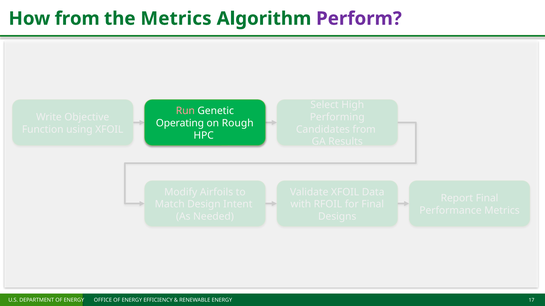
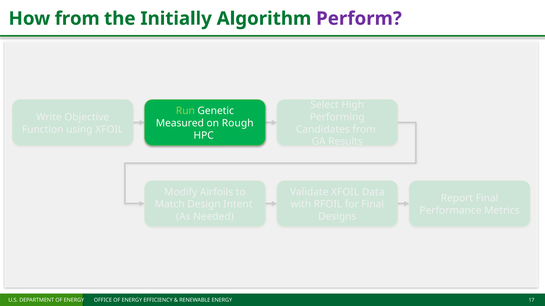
the Metrics: Metrics -> Initially
Run colour: pink -> light green
Operating: Operating -> Measured
